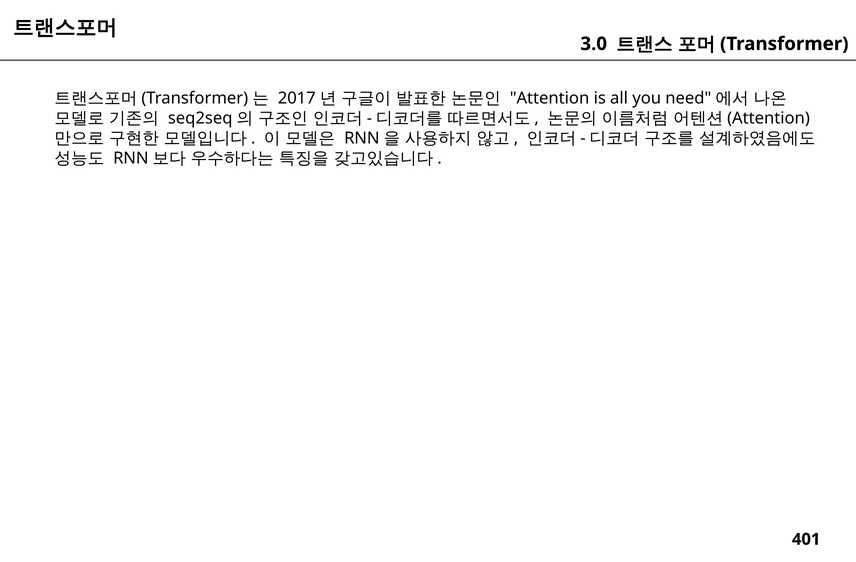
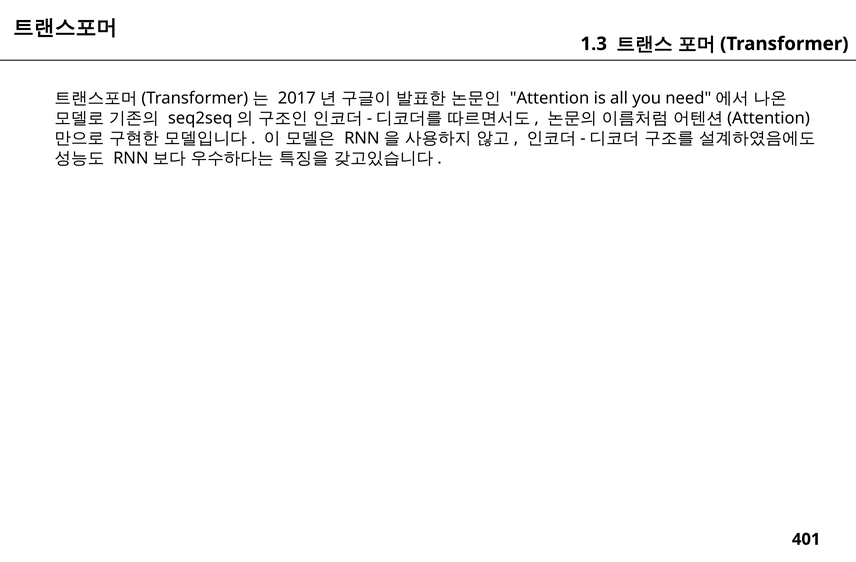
3.0: 3.0 -> 1.3
